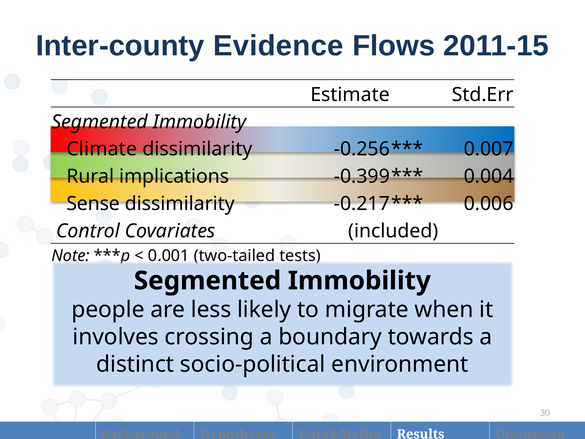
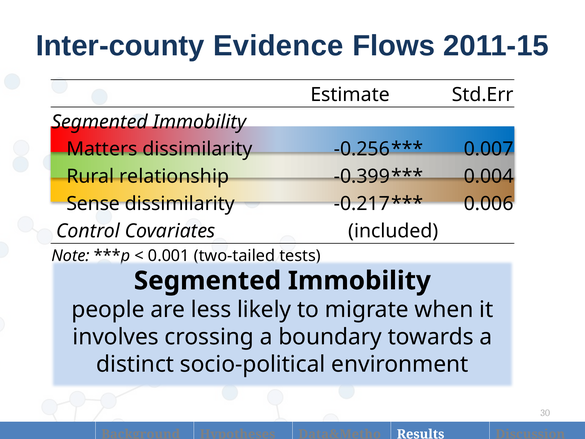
Climate: Climate -> Matters
implications: implications -> relationship
